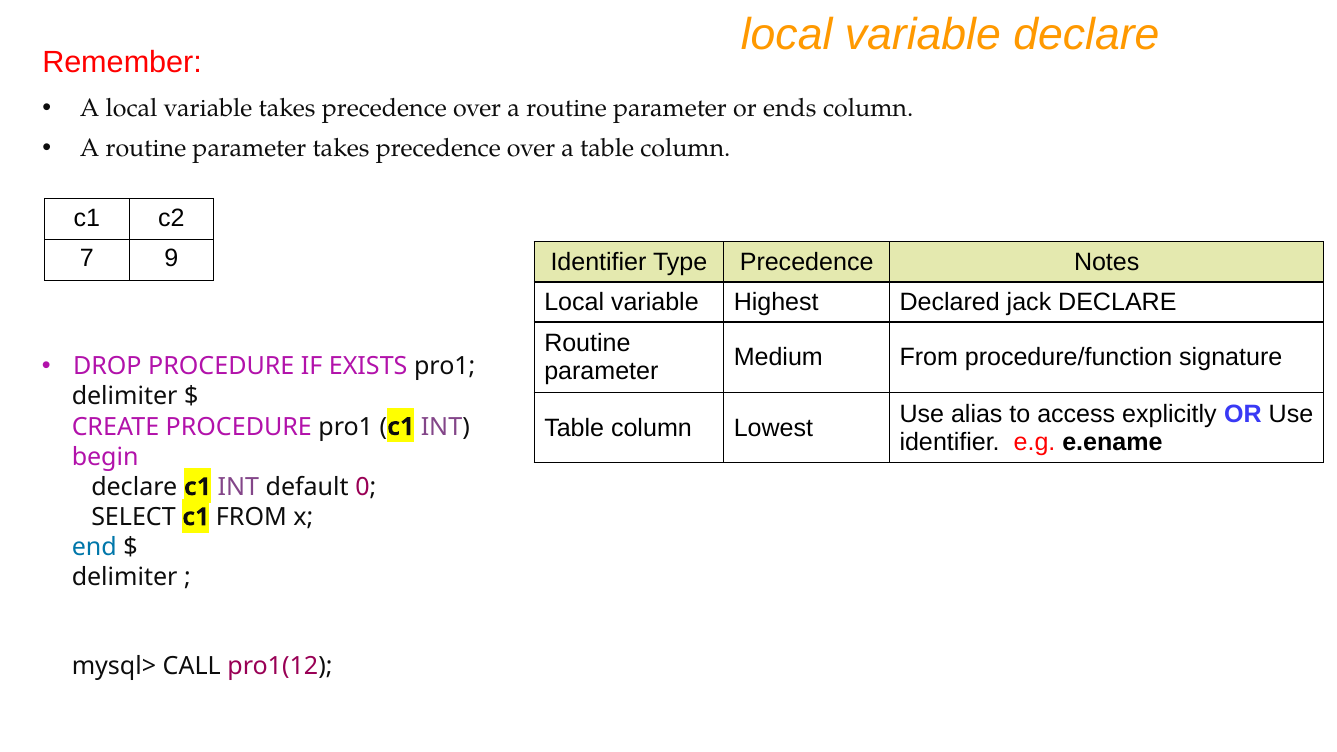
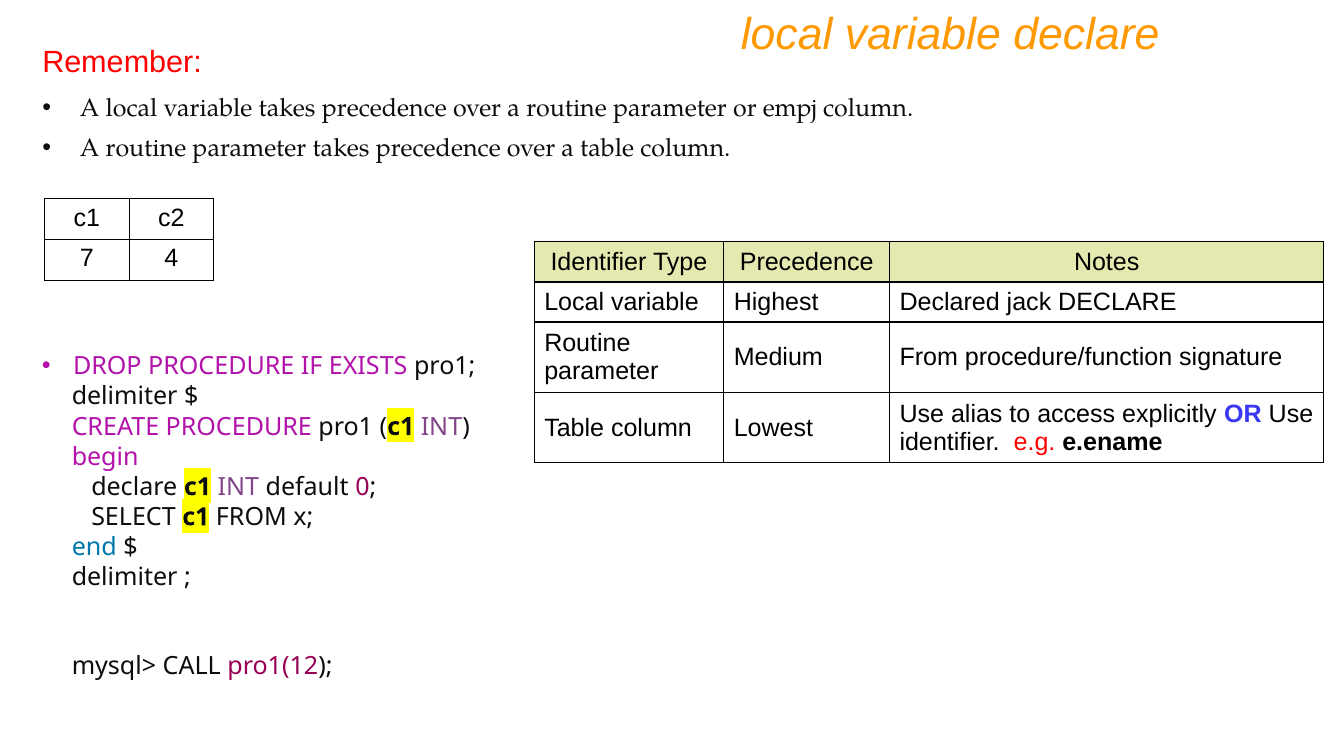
ends: ends -> empj
9: 9 -> 4
